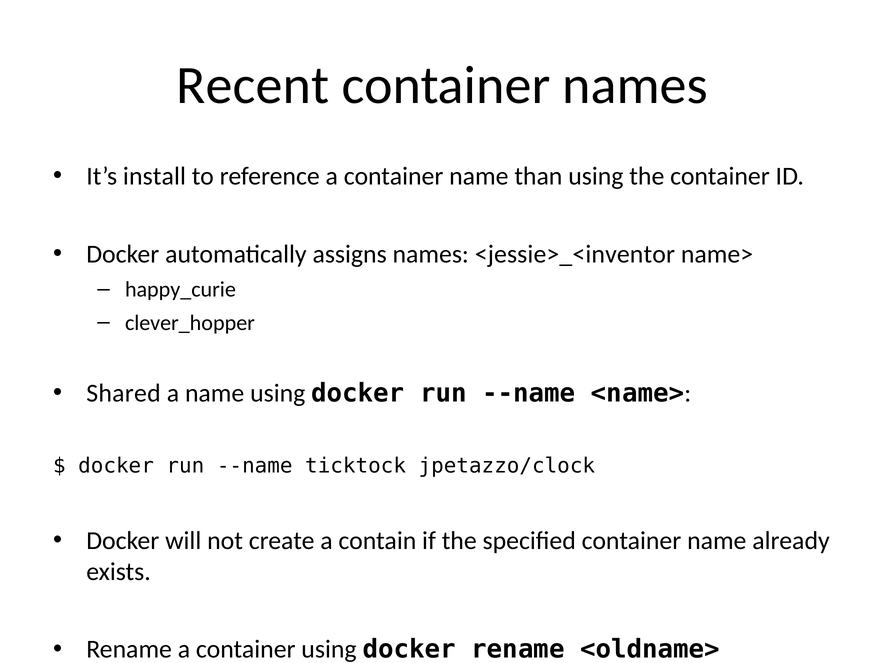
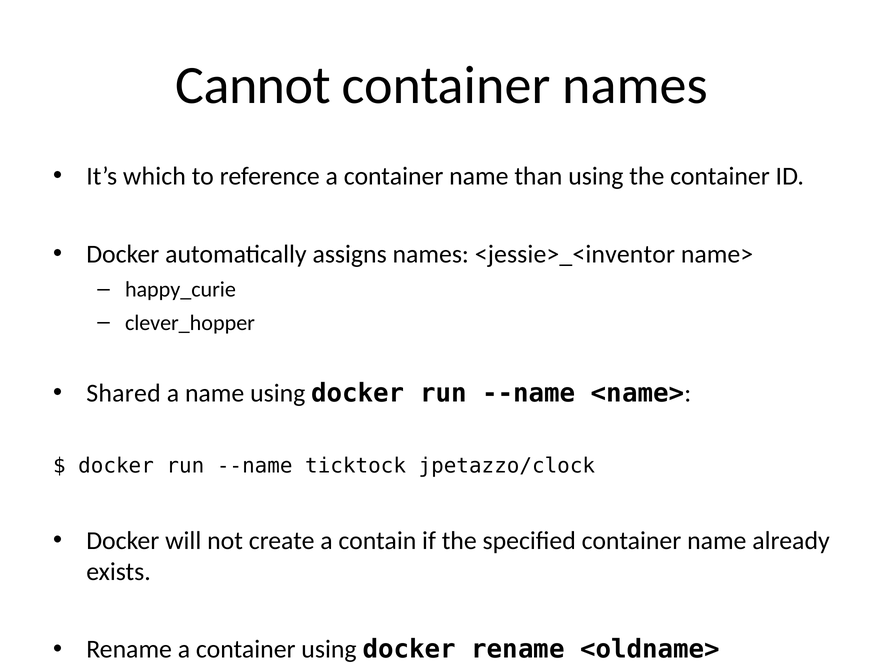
Recent: Recent -> Cannot
install: install -> which
